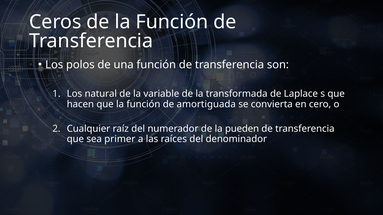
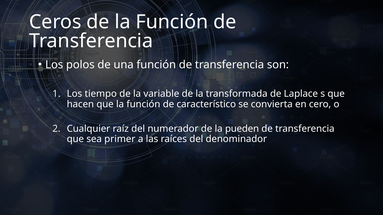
natural: natural -> tiempo
amortiguada: amortiguada -> característico
